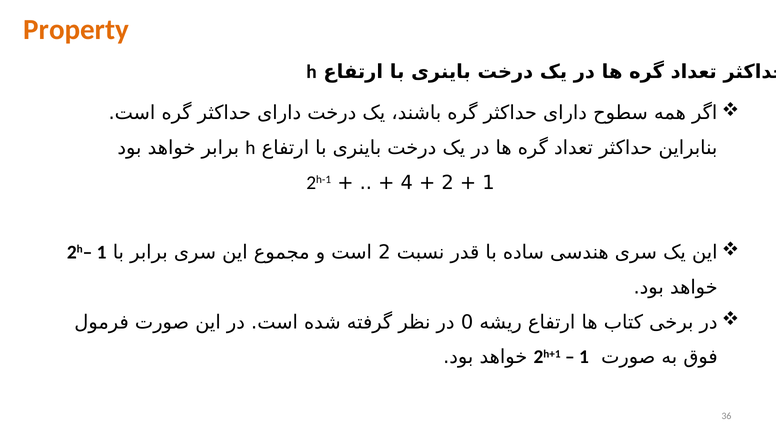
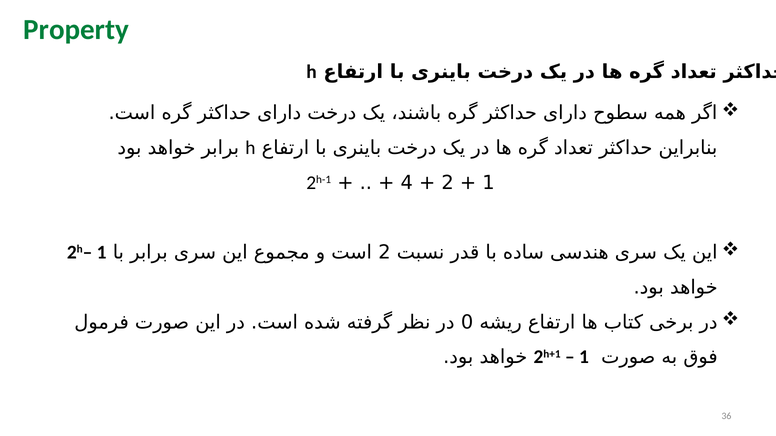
Property colour: orange -> green
